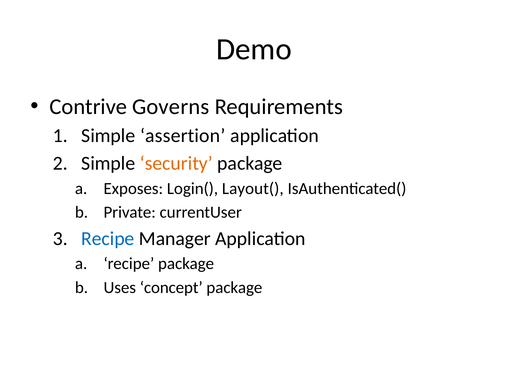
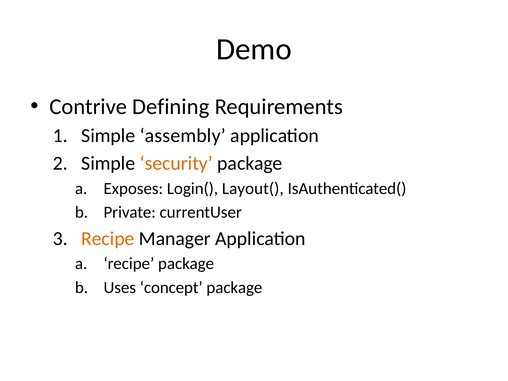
Governs: Governs -> Defining
assertion: assertion -> assembly
Recipe at (108, 238) colour: blue -> orange
